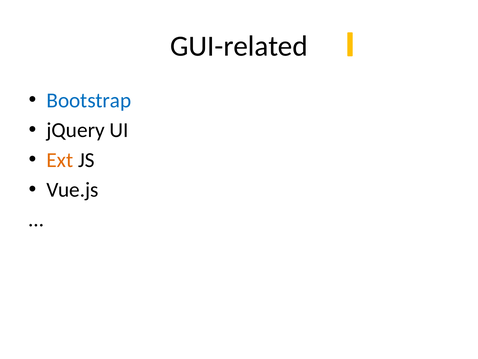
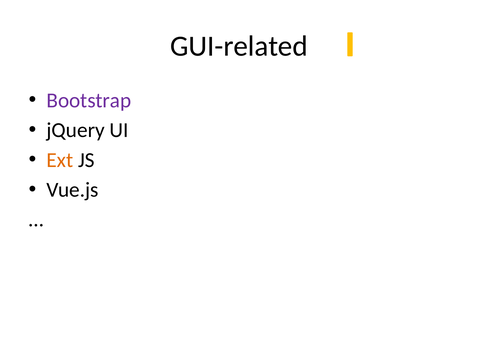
Bootstrap colour: blue -> purple
